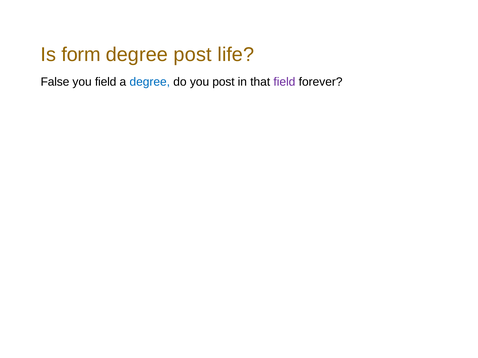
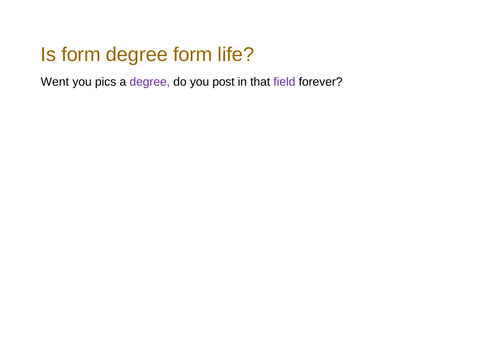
degree post: post -> form
False: False -> Went
you field: field -> pics
degree at (150, 82) colour: blue -> purple
